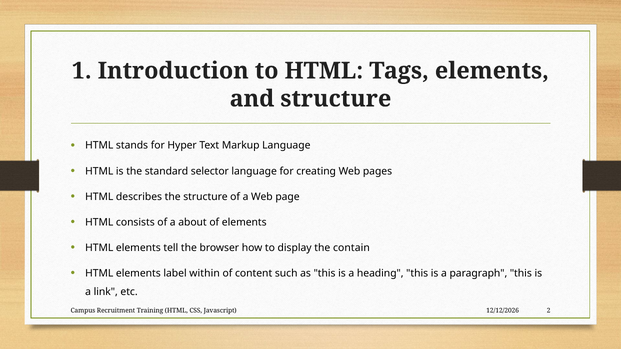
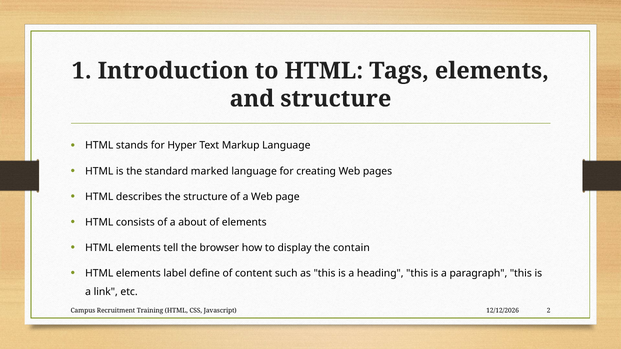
selector: selector -> marked
within: within -> define
